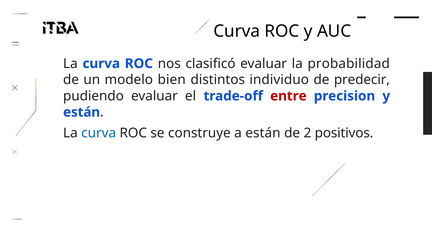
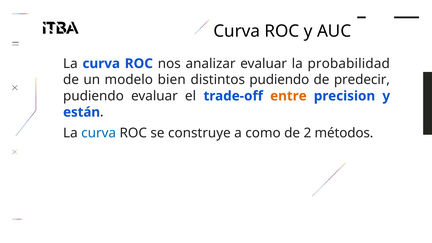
clasificó: clasificó -> analizar
distintos individuo: individuo -> pudiendo
entre colour: red -> orange
a están: están -> como
positivos: positivos -> métodos
